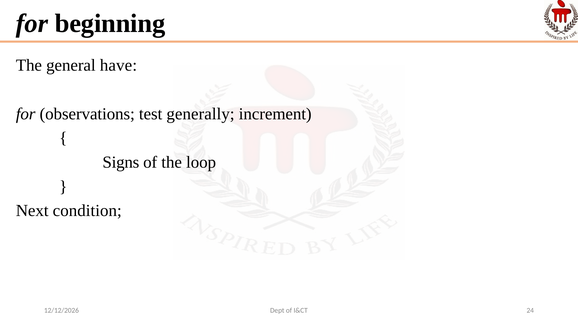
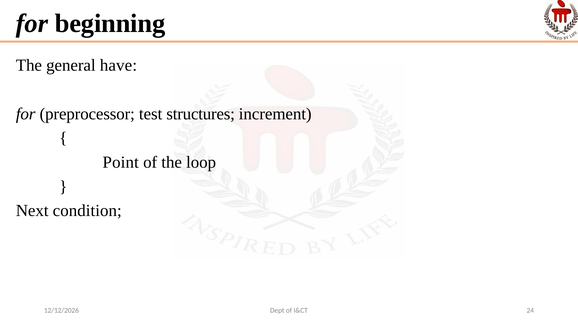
observations: observations -> preprocessor
generally: generally -> structures
Signs: Signs -> Point
